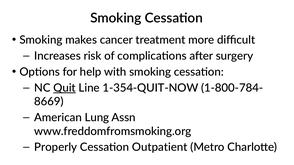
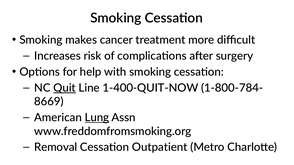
1-354-QUIT-NOW: 1-354-QUIT-NOW -> 1-400-QUIT-NOW
Lung underline: none -> present
Properly: Properly -> Removal
